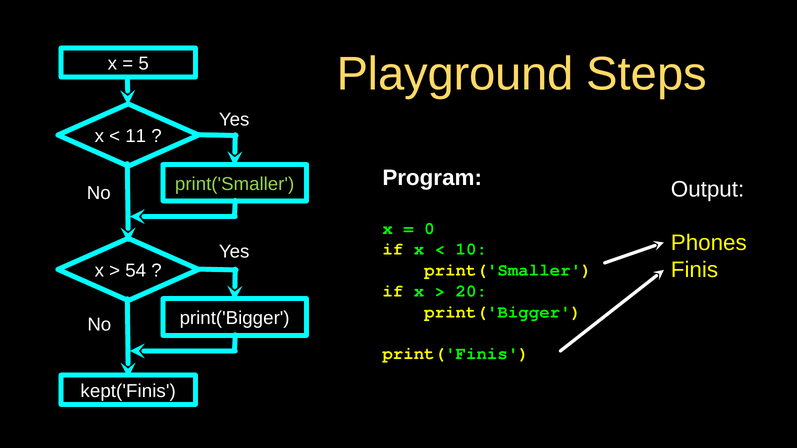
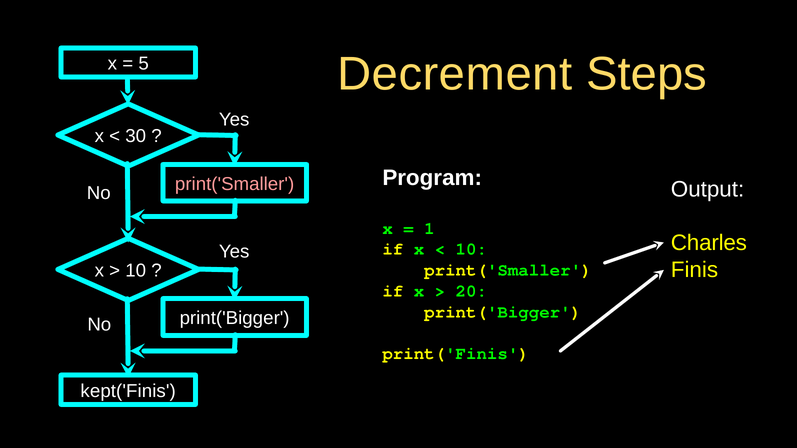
Playground: Playground -> Decrement
11: 11 -> 30
print('Smaller at (235, 184) colour: light green -> pink
0: 0 -> 1
Phones: Phones -> Charles
54 at (136, 271): 54 -> 10
